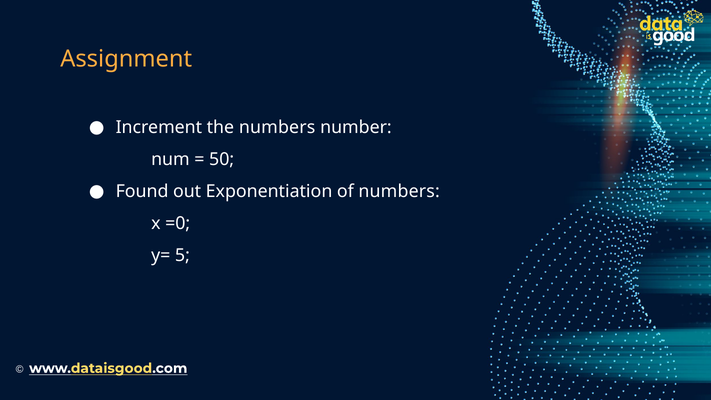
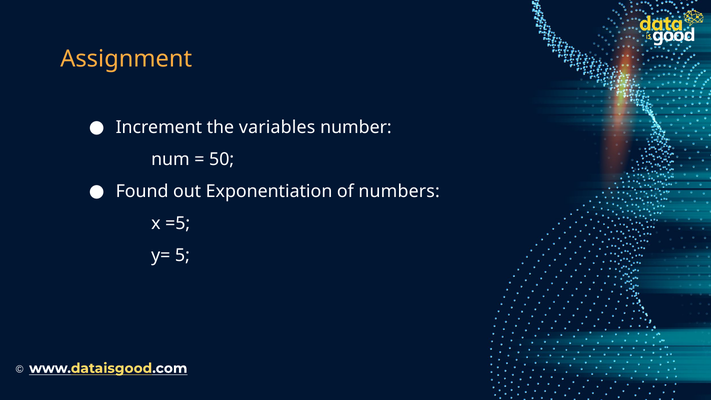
the numbers: numbers -> variables
=0: =0 -> =5
